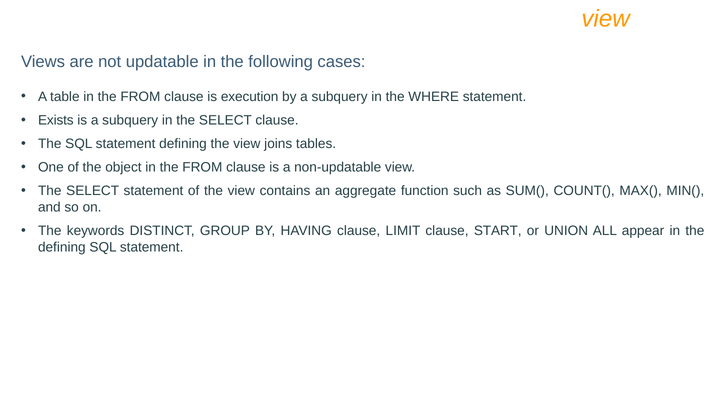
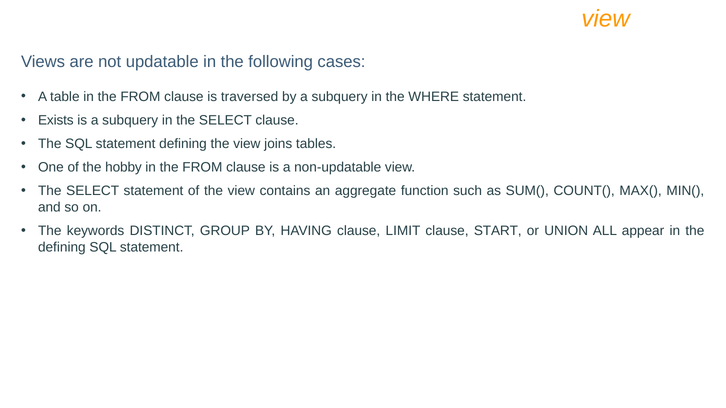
execution: execution -> traversed
object: object -> hobby
